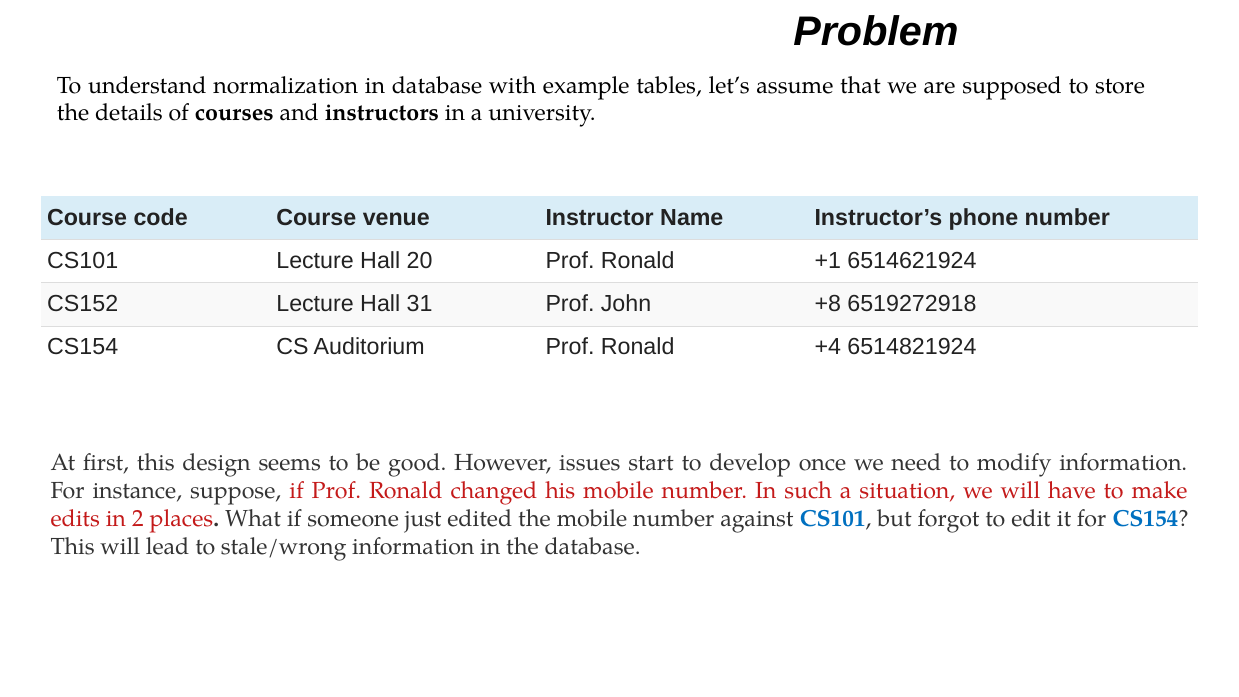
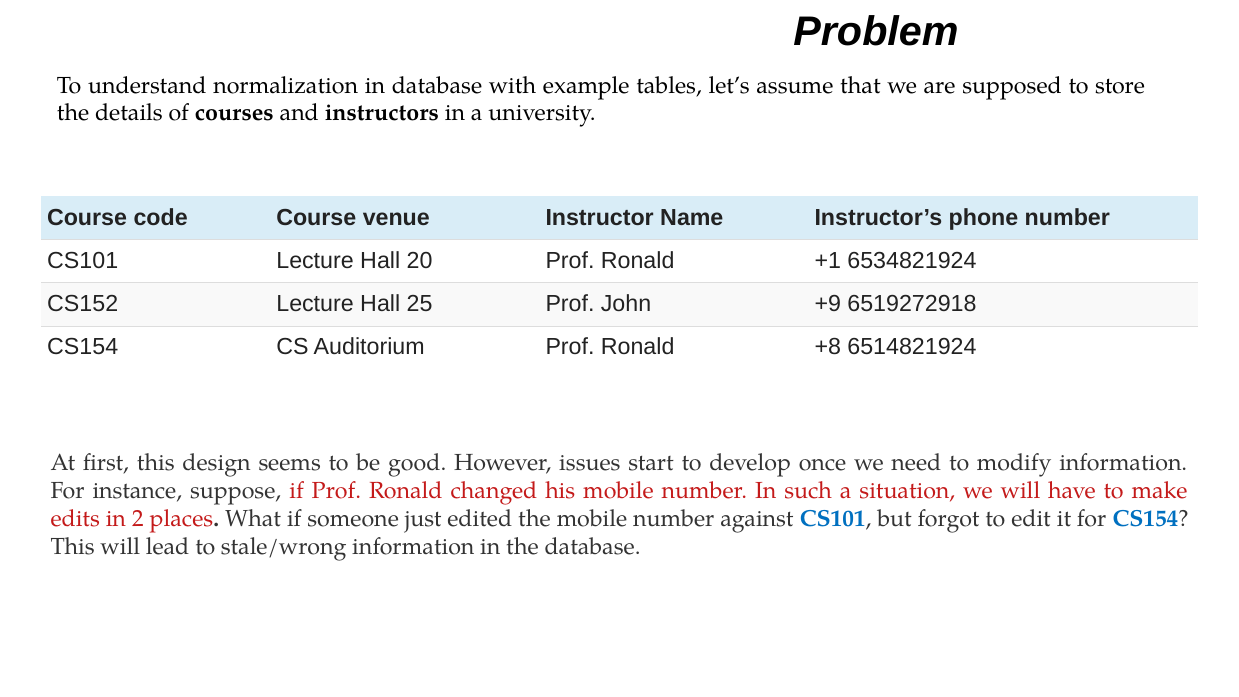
6514621924: 6514621924 -> 6534821924
31: 31 -> 25
+8: +8 -> +9
+4: +4 -> +8
